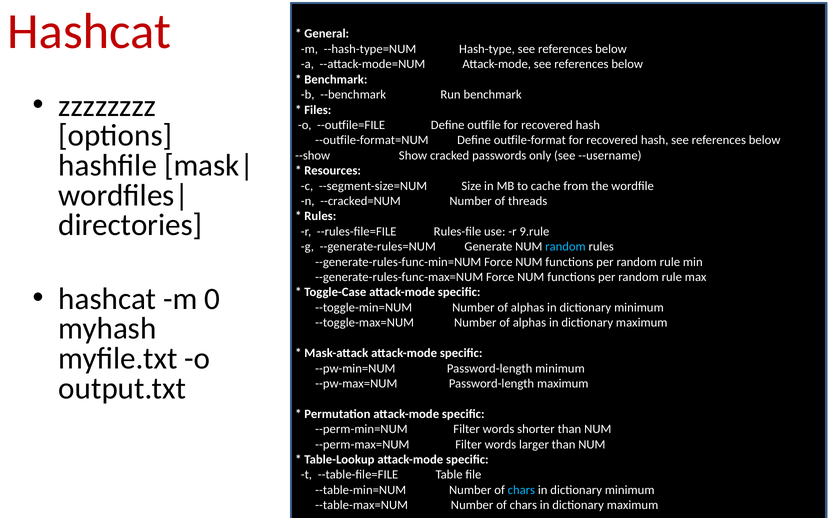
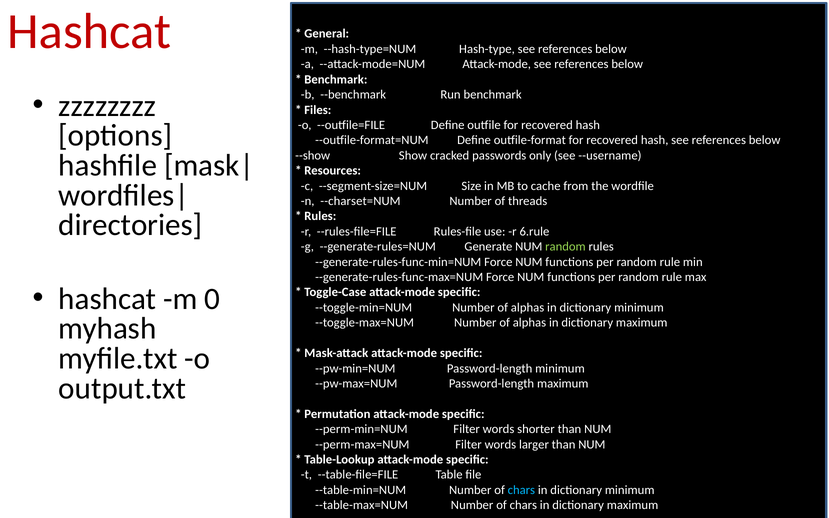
--cracked=NUM: --cracked=NUM -> --charset=NUM
9.rule: 9.rule -> 6.rule
random at (565, 247) colour: light blue -> light green
